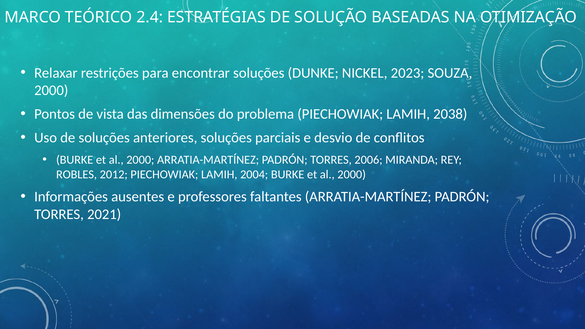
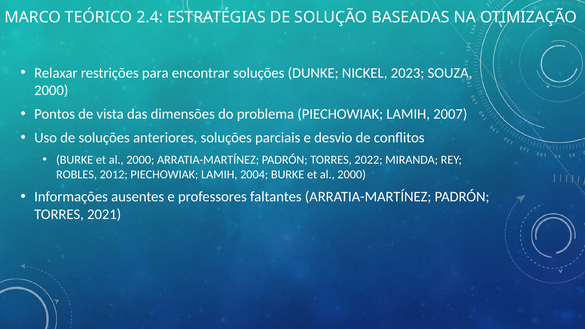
2038: 2038 -> 2007
2006: 2006 -> 2022
